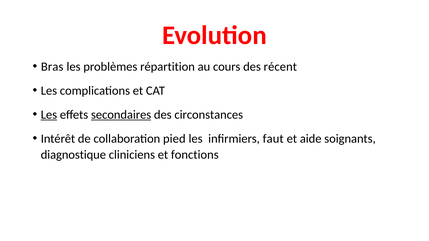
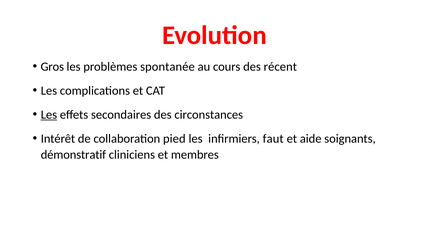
Bras: Bras -> Gros
répartition: répartition -> spontanée
secondaires underline: present -> none
diagnostique: diagnostique -> démonstratif
fonctions: fonctions -> membres
